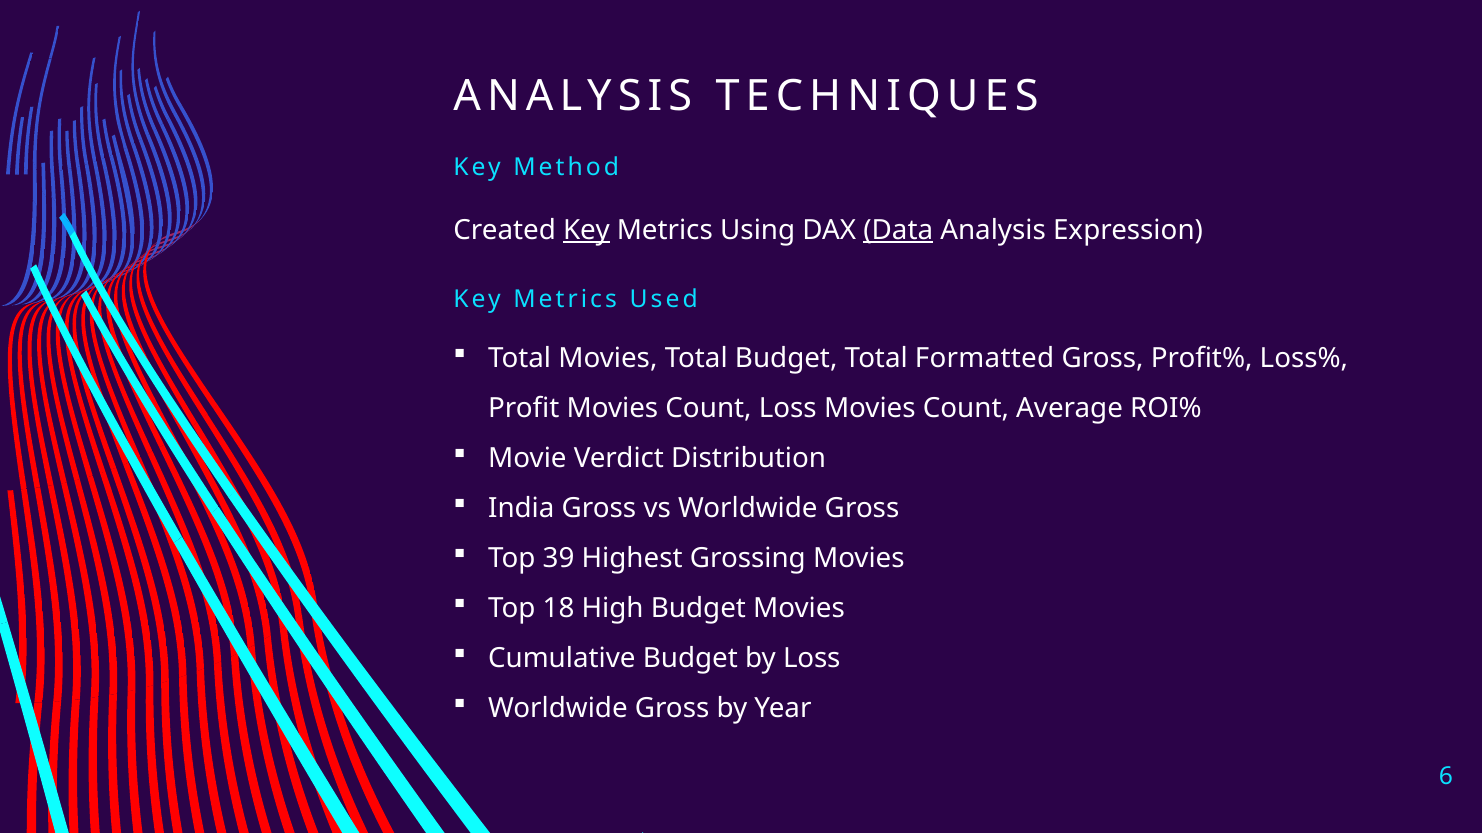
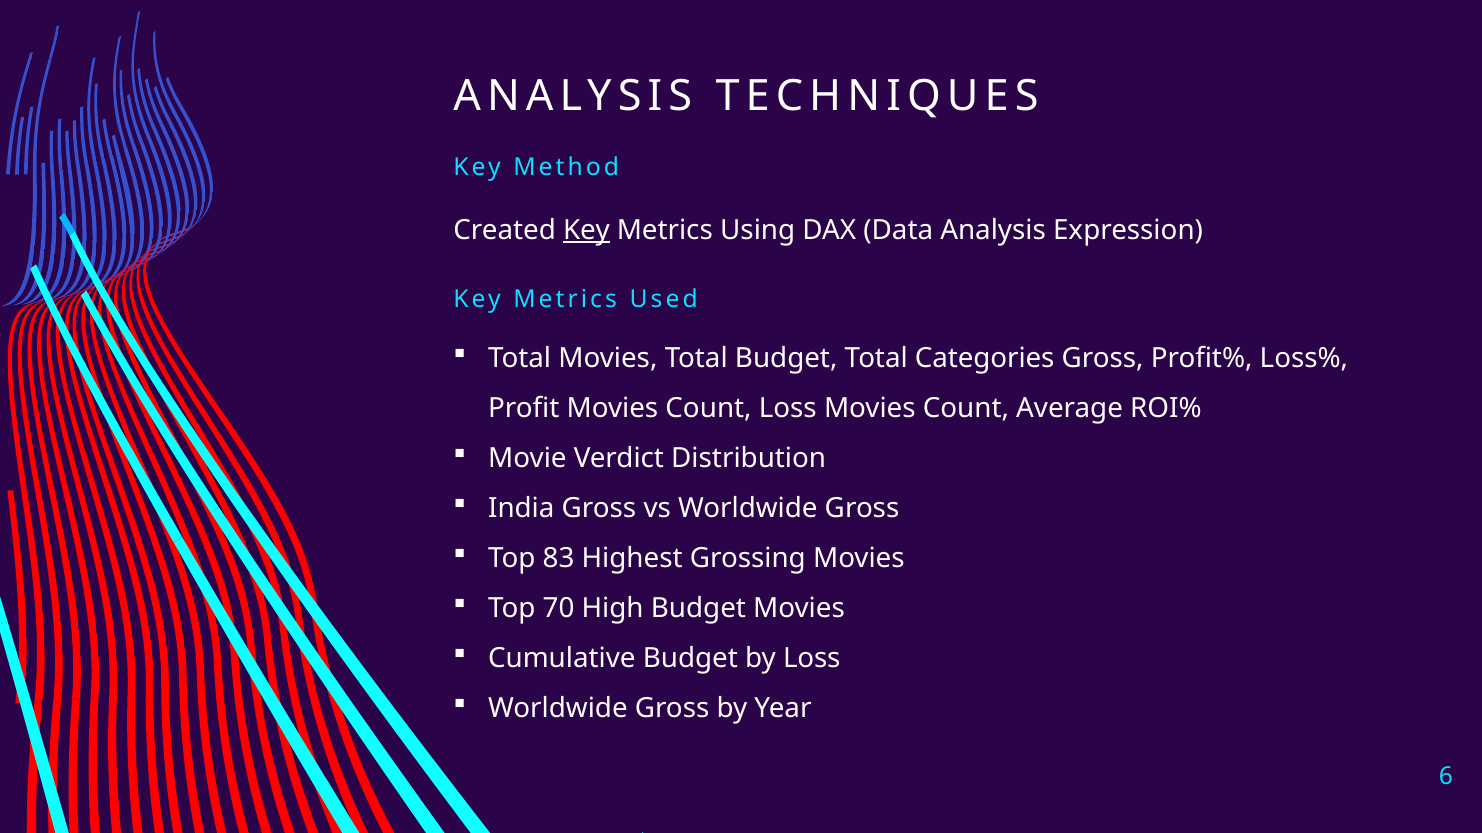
Data underline: present -> none
Formatted: Formatted -> Categories
39: 39 -> 83
18: 18 -> 70
